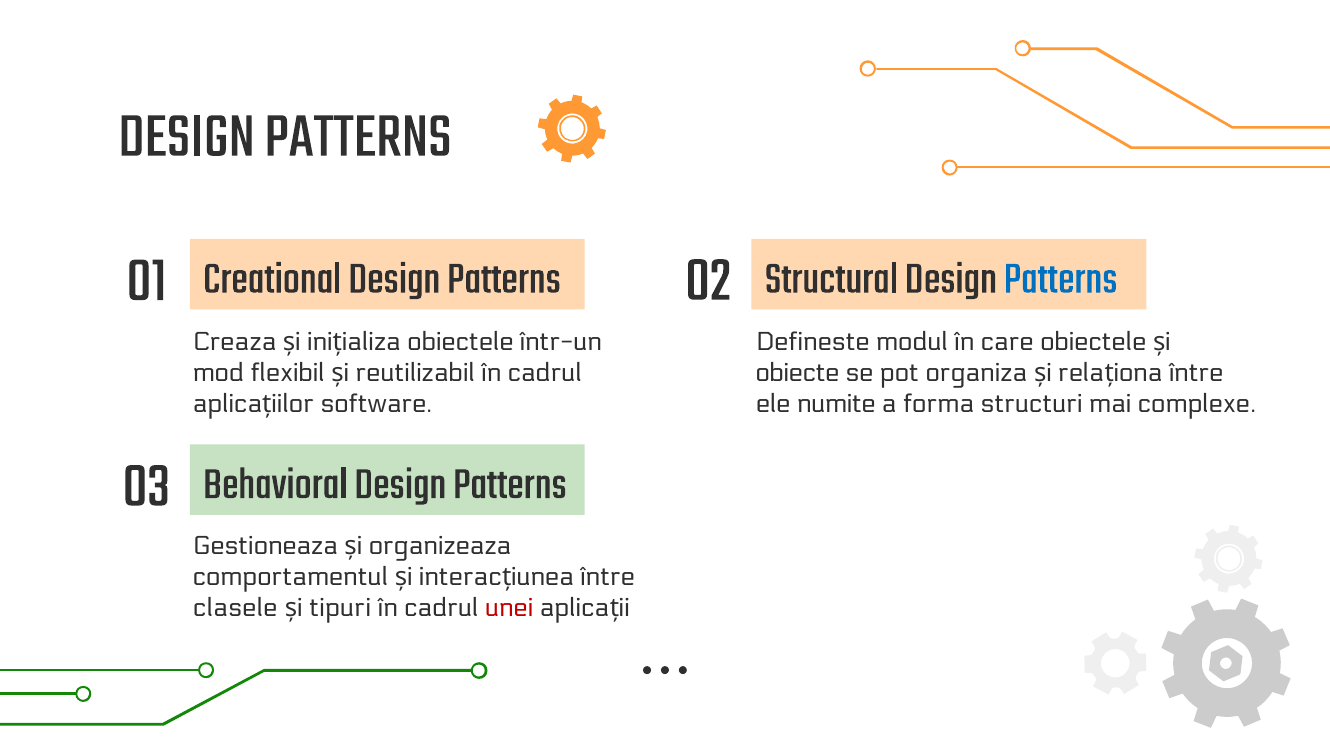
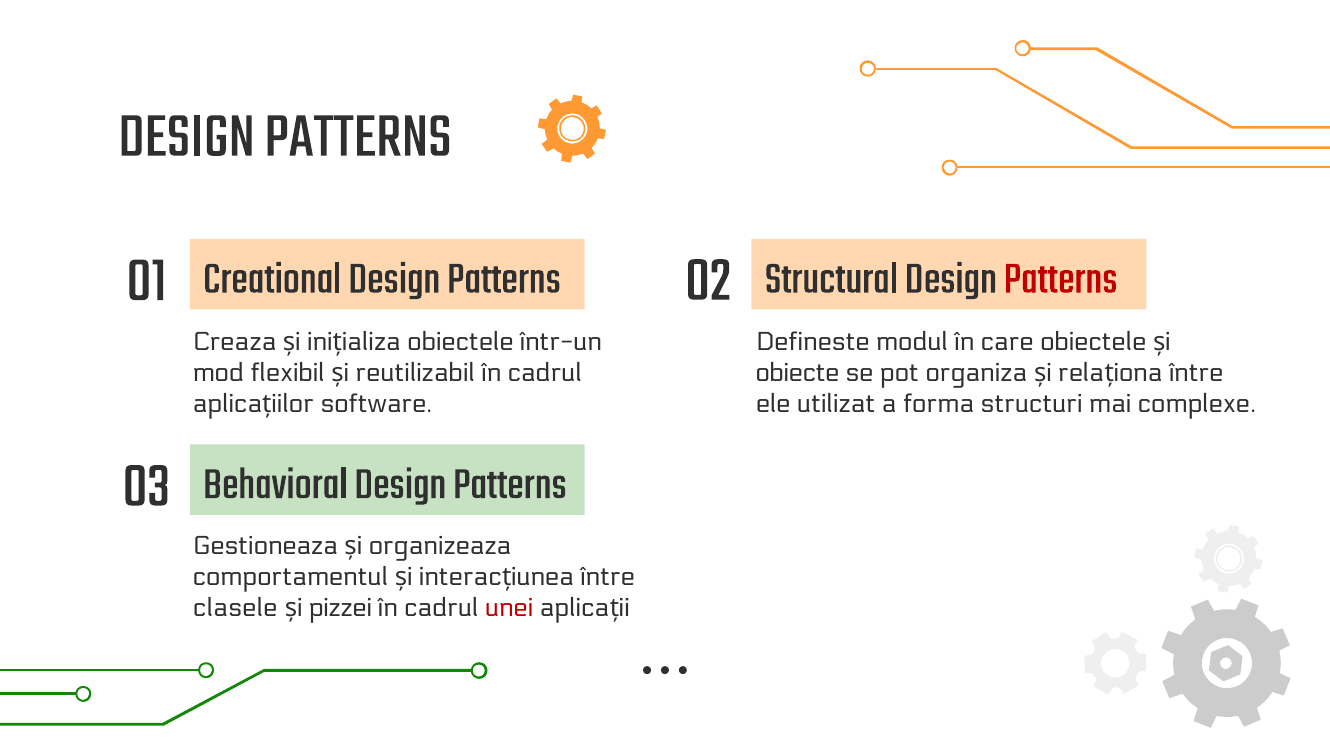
Patterns at (1061, 278) colour: blue -> red
numite: numite -> utilizat
tipuri: tipuri -> pizzei
